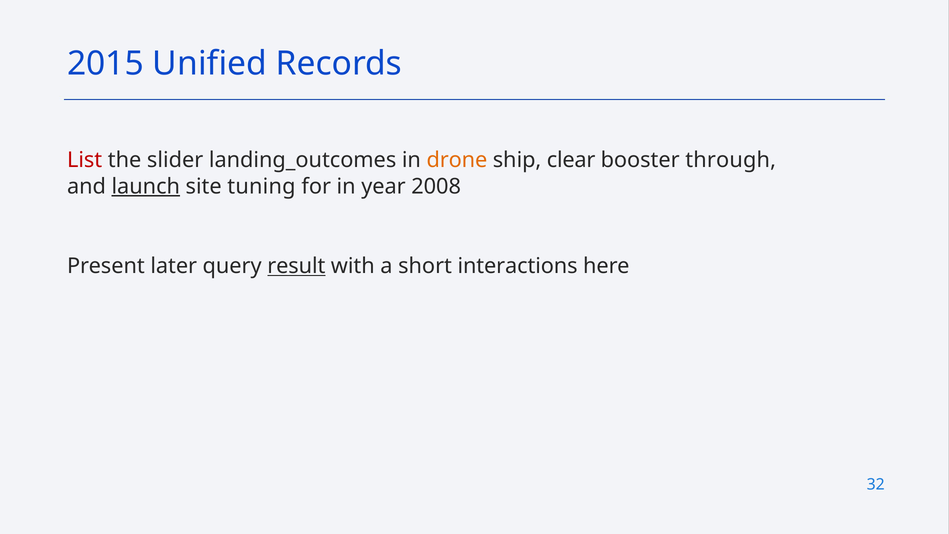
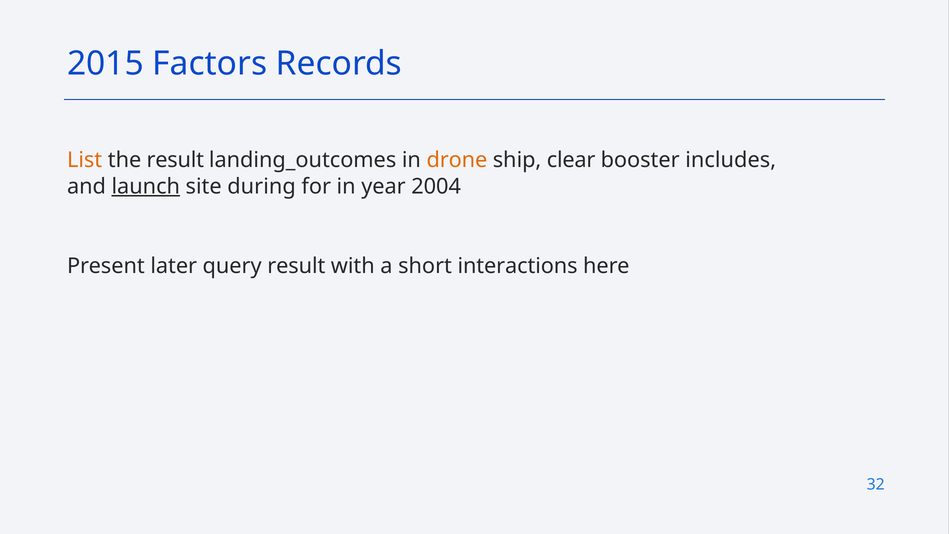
Unified: Unified -> Factors
List colour: red -> orange
the slider: slider -> result
through: through -> includes
tuning: tuning -> during
2008: 2008 -> 2004
result at (296, 266) underline: present -> none
